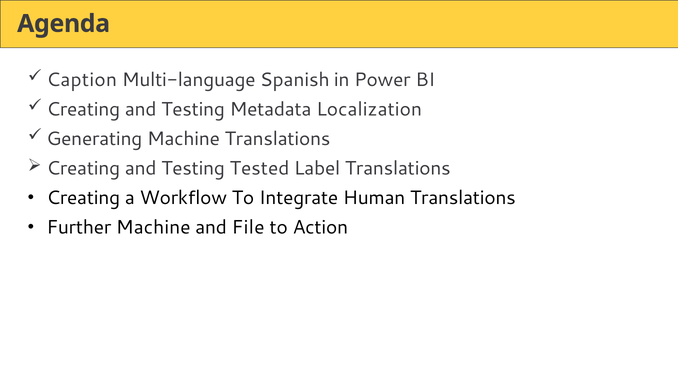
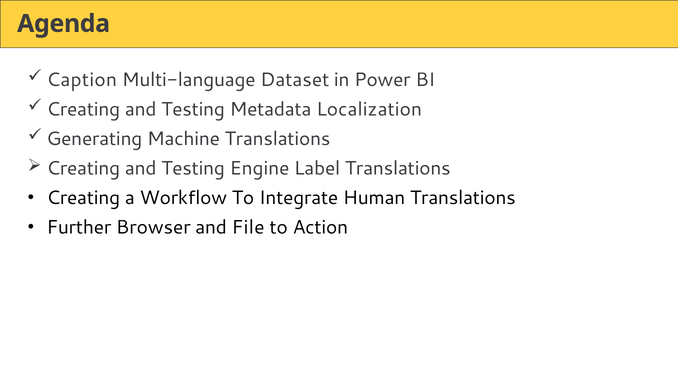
Spanish: Spanish -> Dataset
Tested: Tested -> Engine
Further Machine: Machine -> Browser
